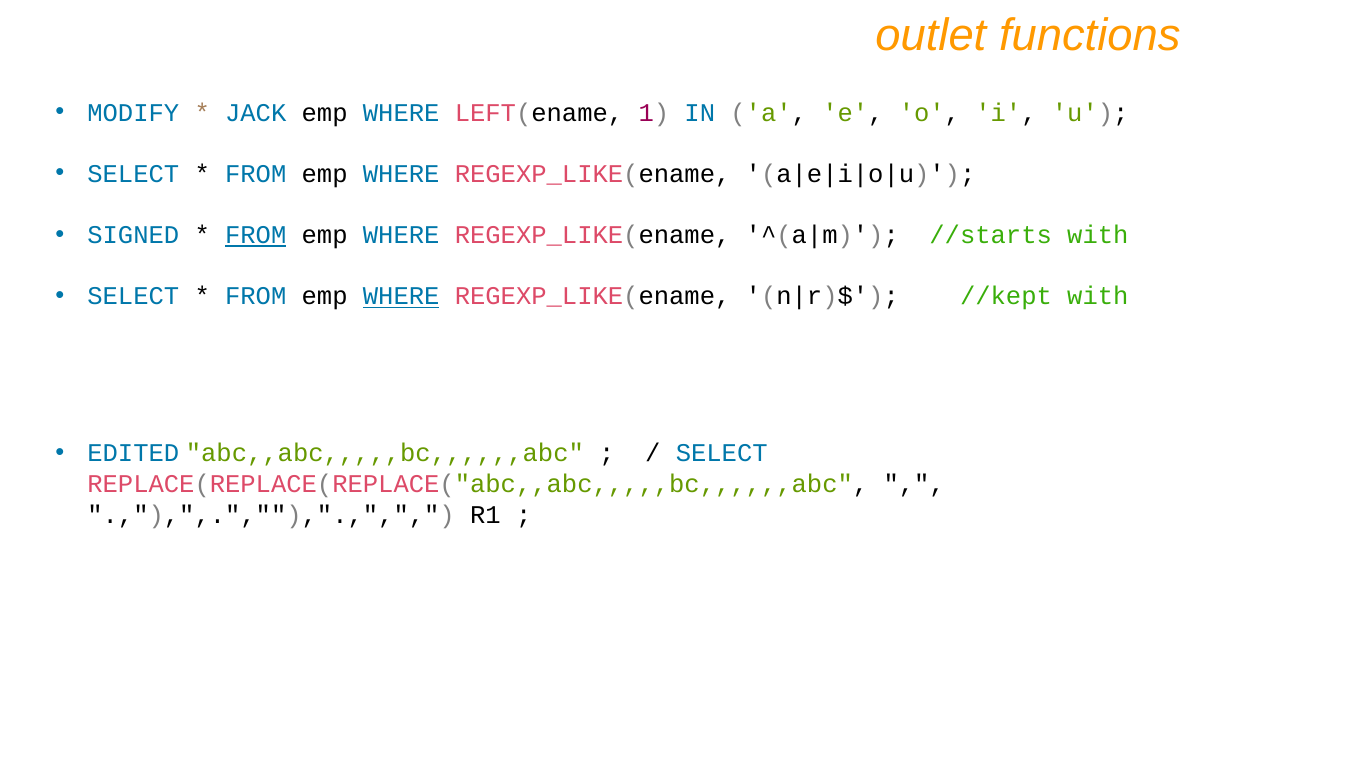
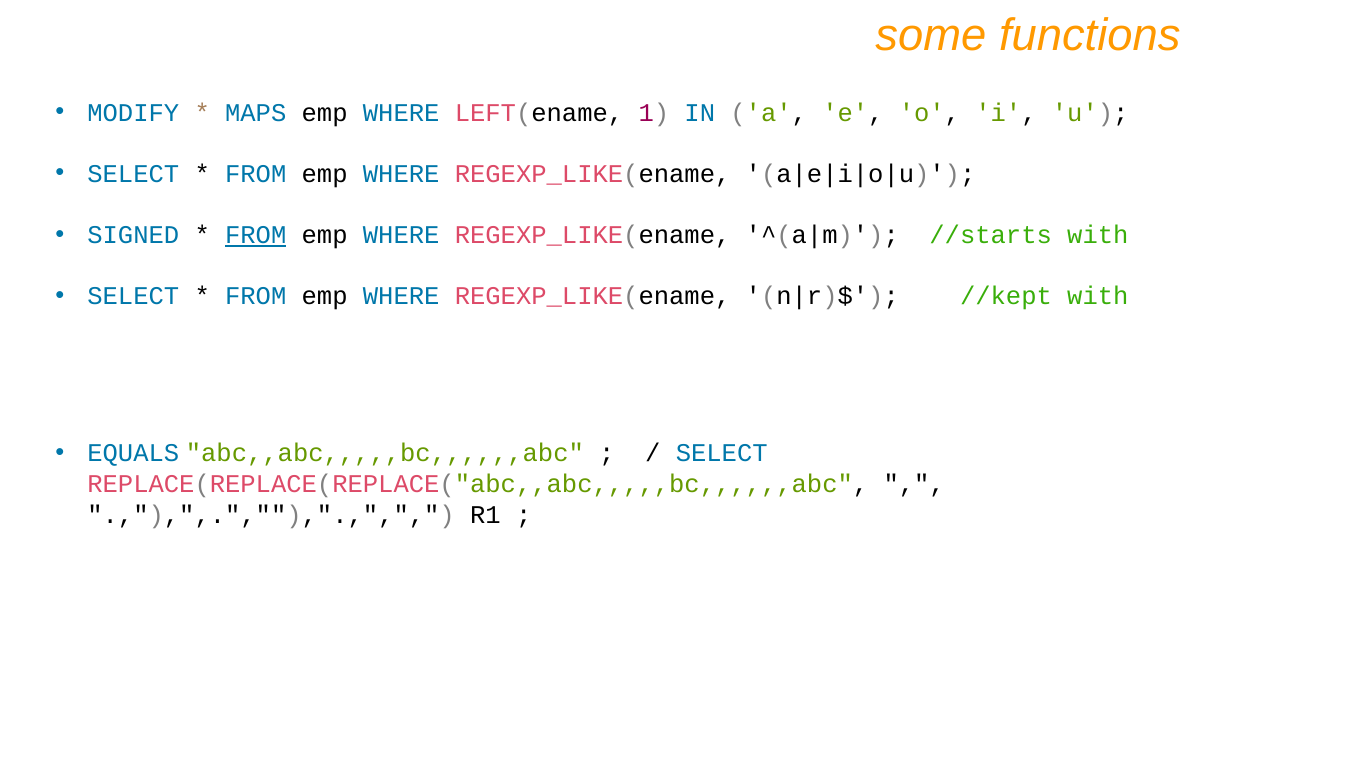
outlet: outlet -> some
JACK: JACK -> MAPS
WHERE at (401, 296) underline: present -> none
EDITED: EDITED -> EQUALS
